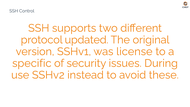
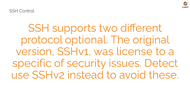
updated: updated -> optional
During: During -> Detect
